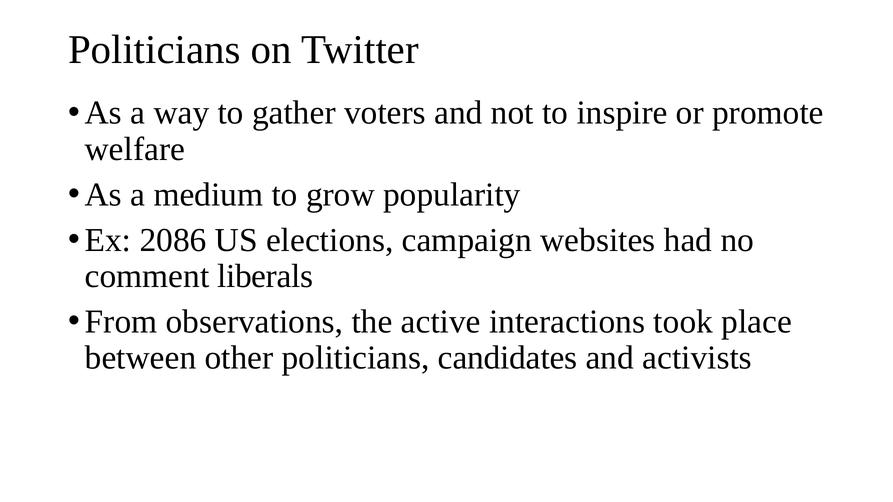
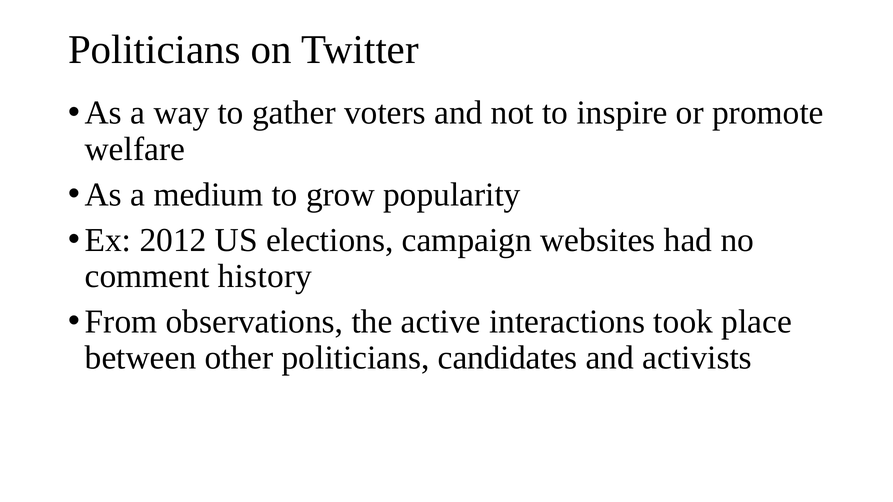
2086: 2086 -> 2012
liberals: liberals -> history
